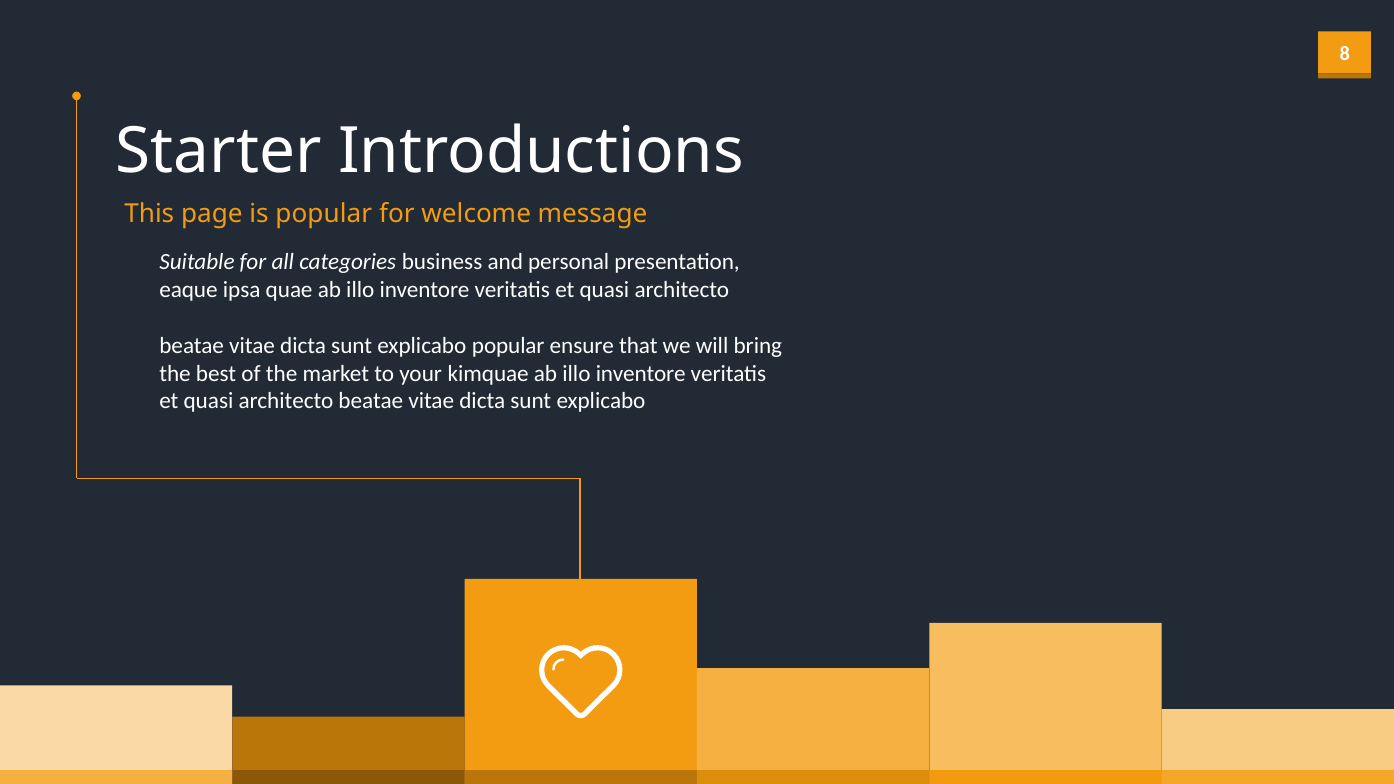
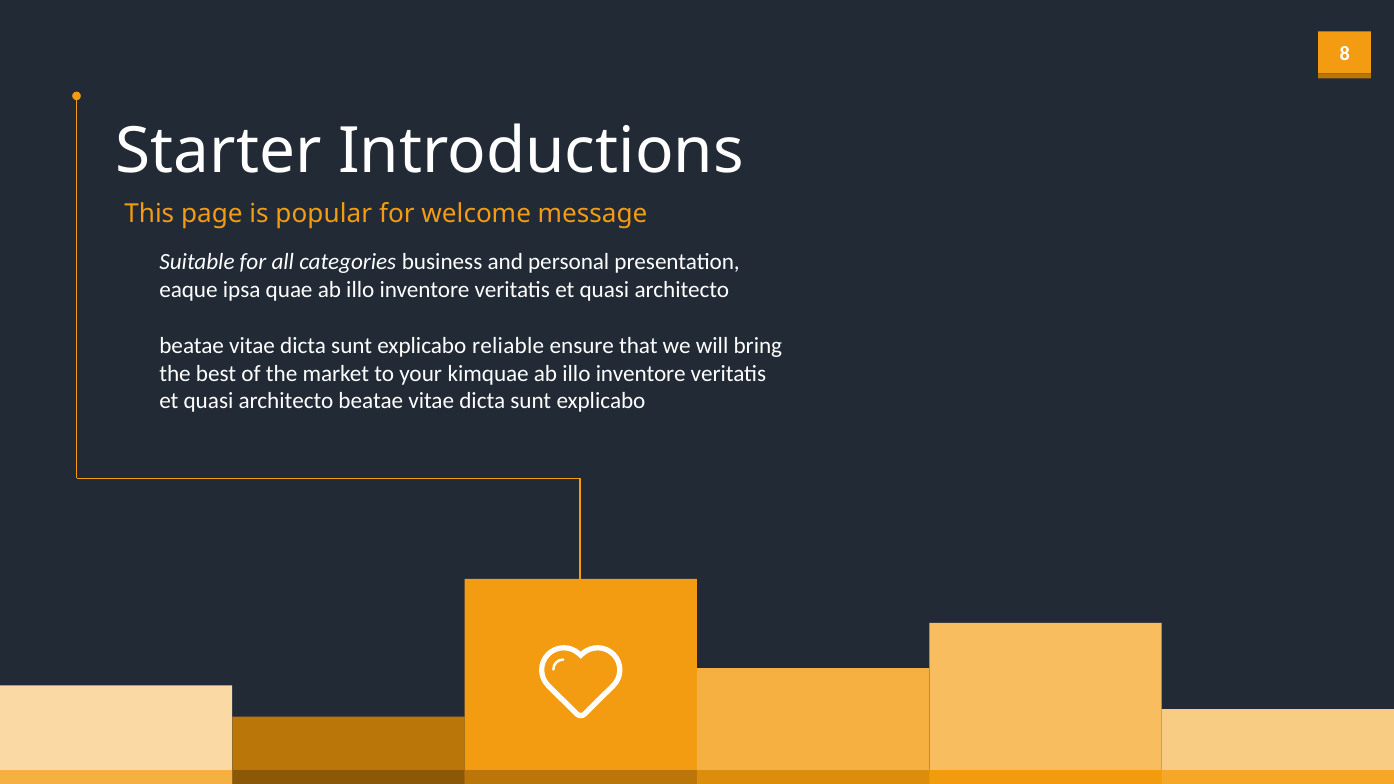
explicabo popular: popular -> reliable
